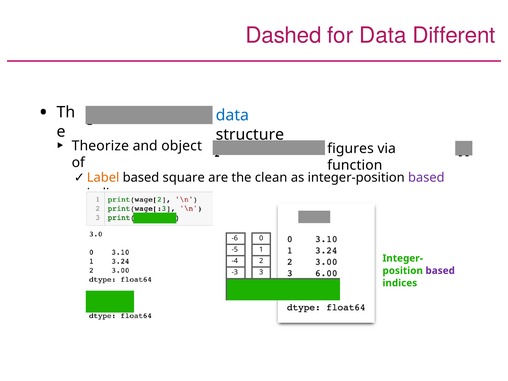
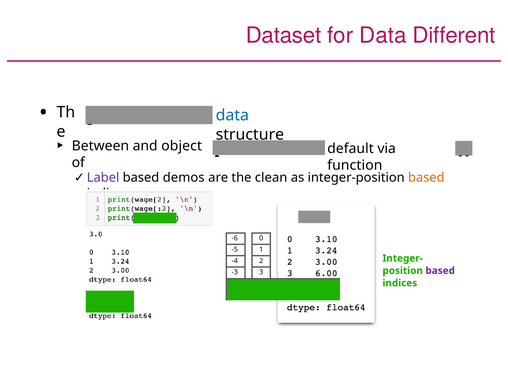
Dashed: Dashed -> Dataset
Theorize: Theorize -> Between
figures: figures -> default
Label colour: orange -> purple
square: square -> demos
based at (426, 178) colour: purple -> orange
